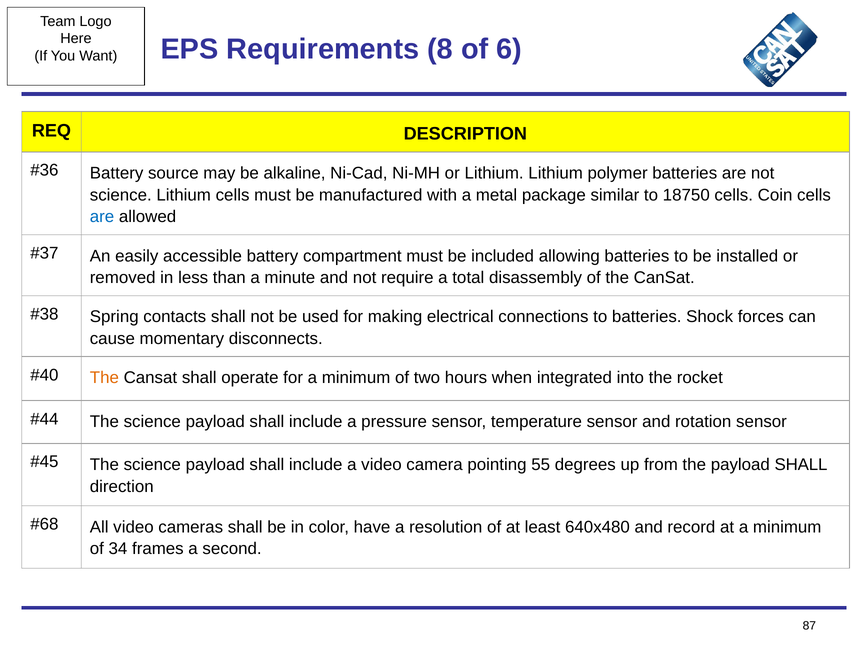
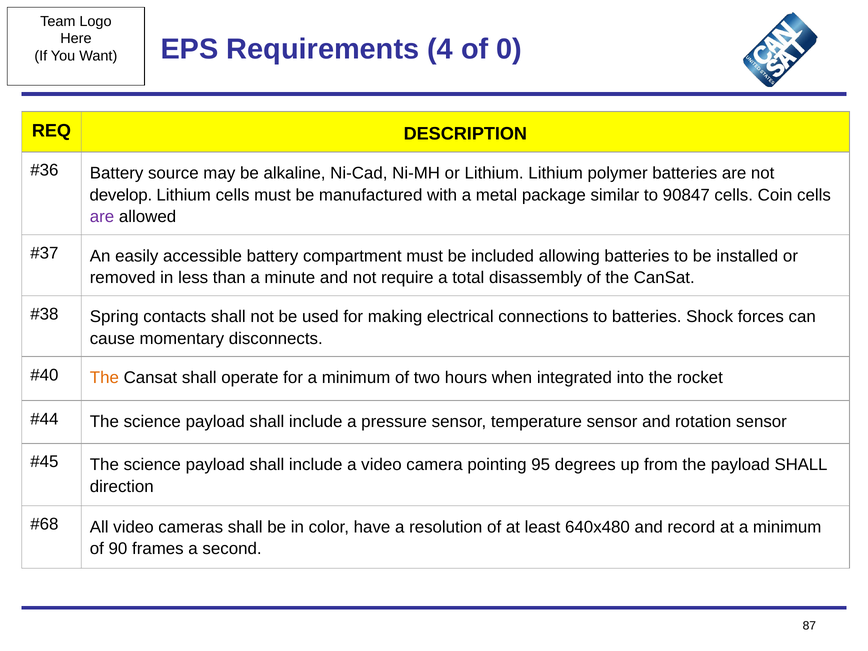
8: 8 -> 4
6: 6 -> 0
science at (121, 195): science -> develop
18750: 18750 -> 90847
are at (102, 217) colour: blue -> purple
55: 55 -> 95
34: 34 -> 90
